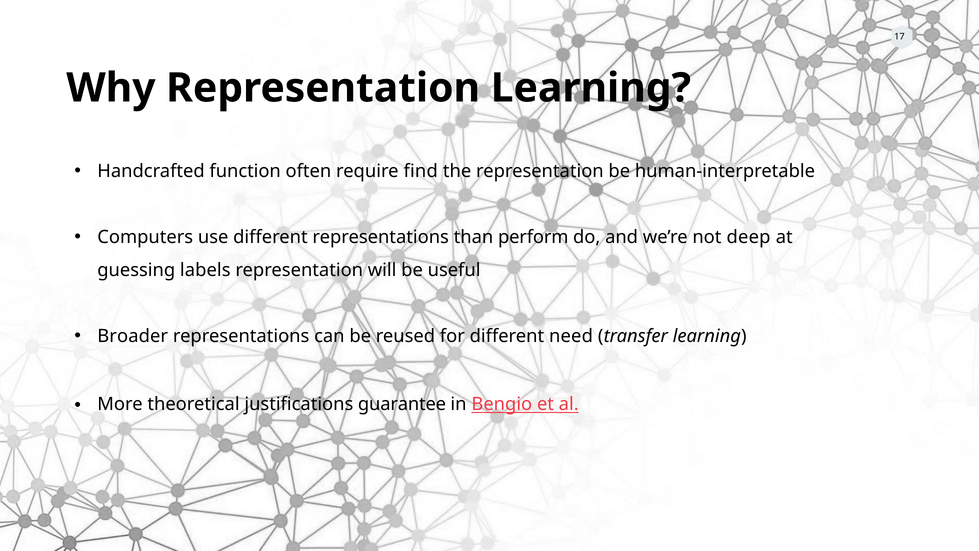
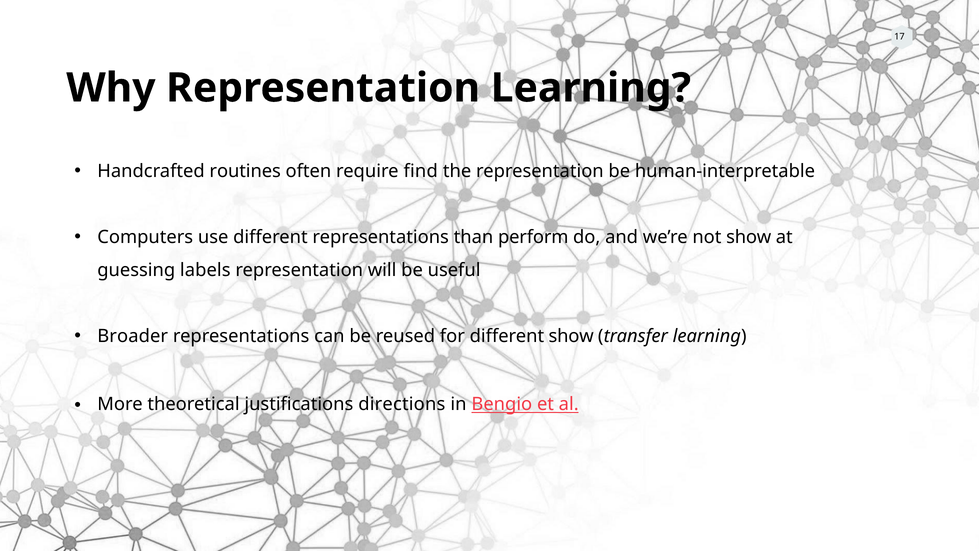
function: function -> routines
not deep: deep -> show
different need: need -> show
guarantee: guarantee -> directions
